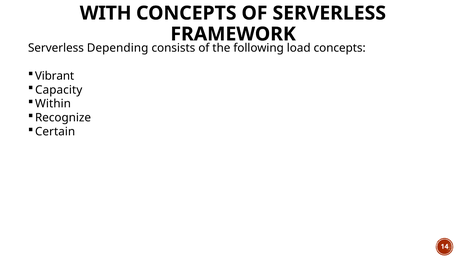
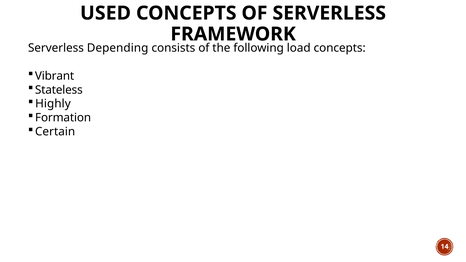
WITH: WITH -> USED
Capacity: Capacity -> Stateless
Within: Within -> Highly
Recognize: Recognize -> Formation
